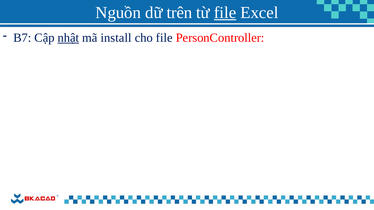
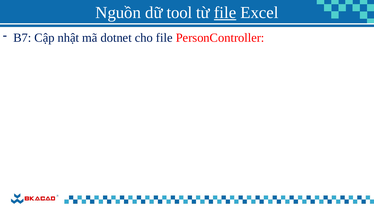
trên: trên -> tool
nhật underline: present -> none
install: install -> dotnet
